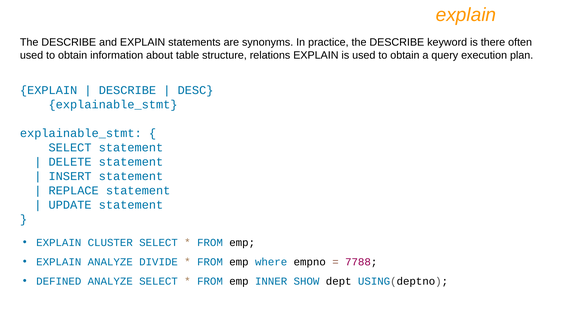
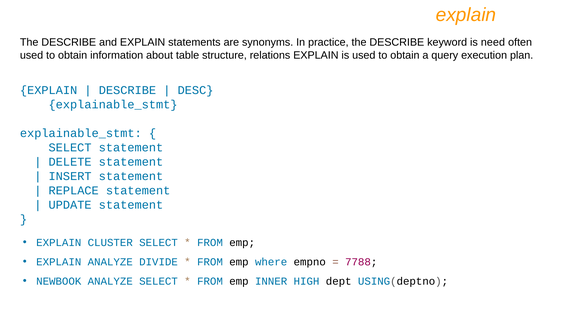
there: there -> need
DEFINED: DEFINED -> NEWBOOK
SHOW: SHOW -> HIGH
